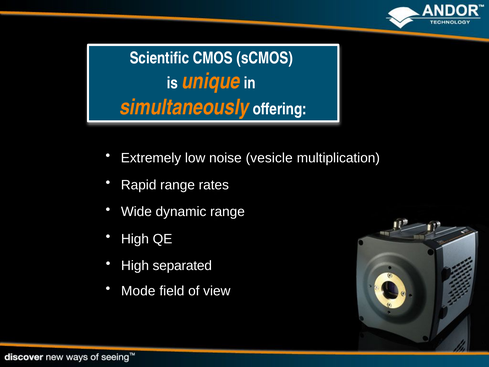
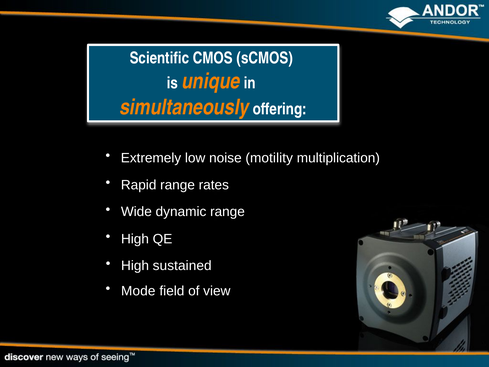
vesicle: vesicle -> motility
separated: separated -> sustained
